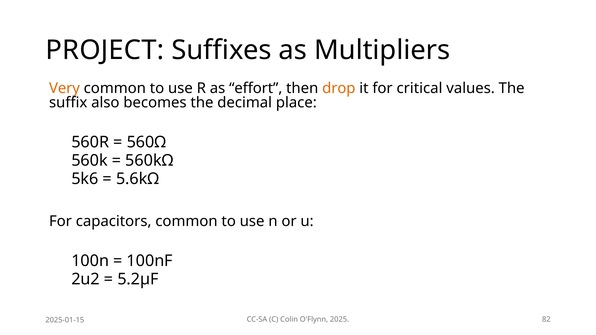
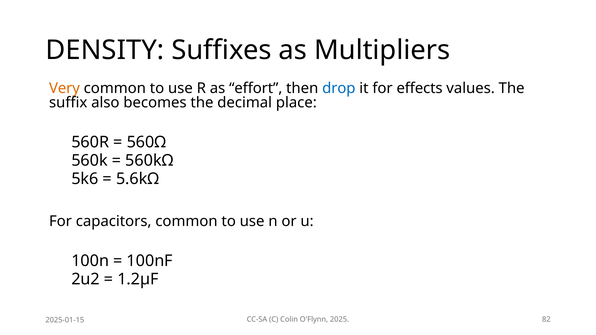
PROJECT: PROJECT -> DENSITY
drop colour: orange -> blue
critical: critical -> effects
5.2µF: 5.2µF -> 1.2µF
